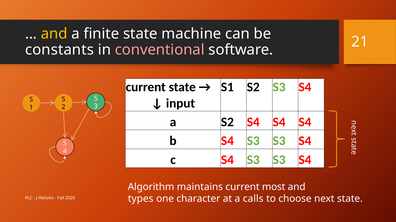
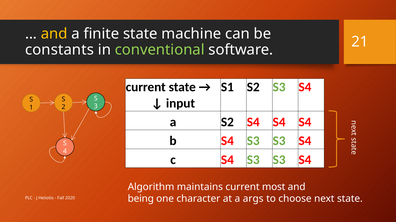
conventional colour: pink -> light green
types: types -> being
calls: calls -> args
